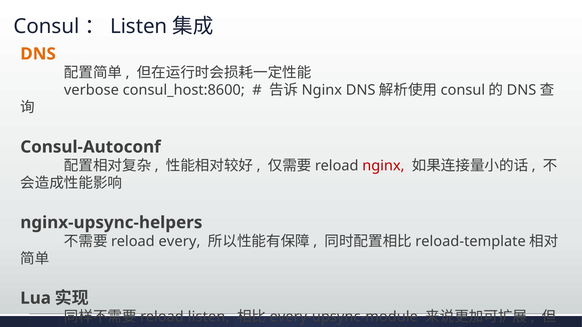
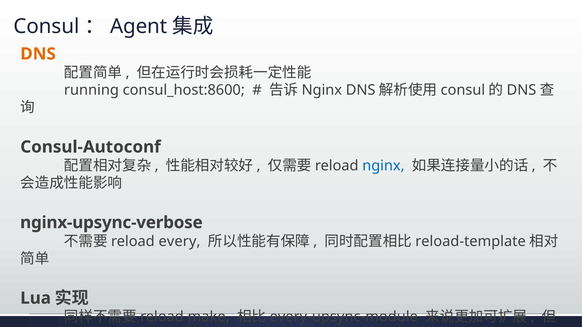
Listen at (139, 26): Listen -> Agent
verbose: verbose -> running
nginx at (383, 166) colour: red -> blue
nginx-upsync-helpers: nginx-upsync-helpers -> nginx-upsync-verbose
listen at (209, 317): listen -> make
